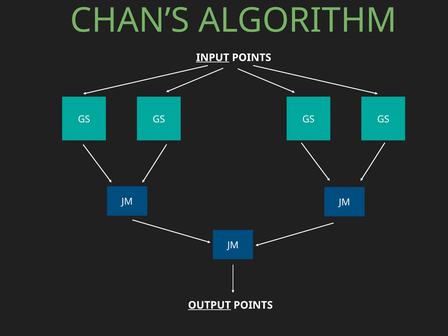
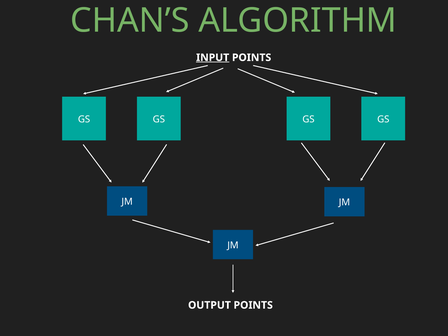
OUTPUT underline: present -> none
